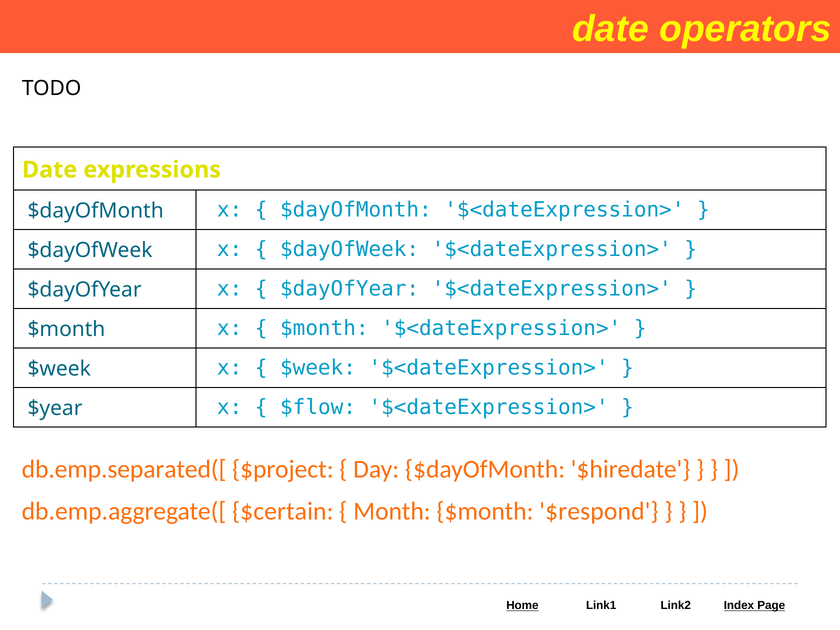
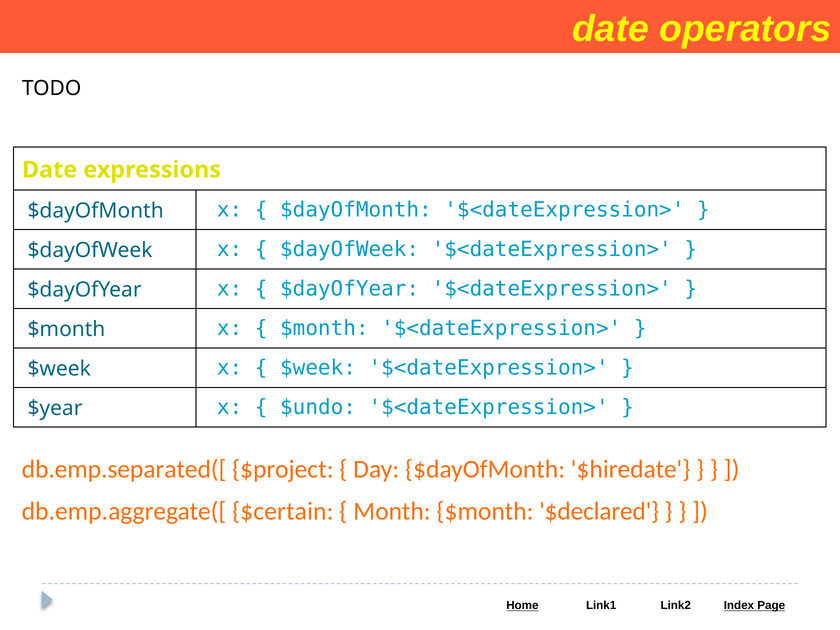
$flow: $flow -> $undo
$respond: $respond -> $declared
